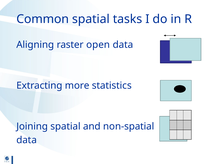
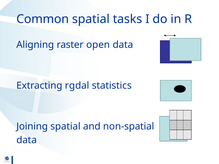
more: more -> rgdal
